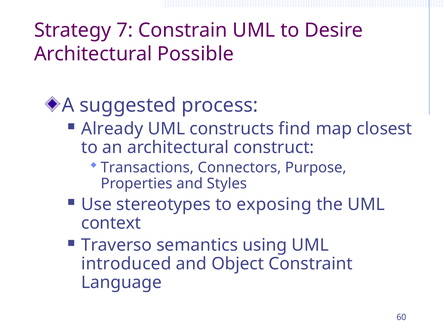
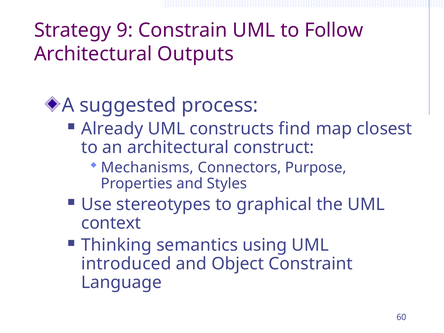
7: 7 -> 9
Desire: Desire -> Follow
Possible: Possible -> Outputs
Transactions: Transactions -> Mechanisms
exposing: exposing -> graphical
Traverso: Traverso -> Thinking
